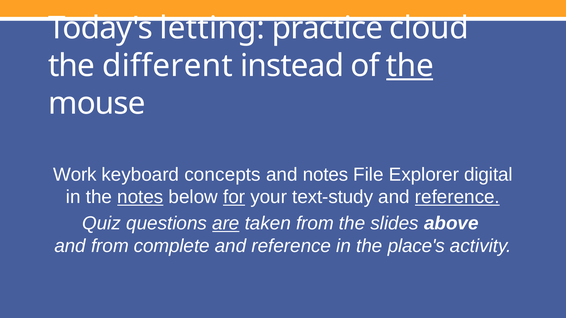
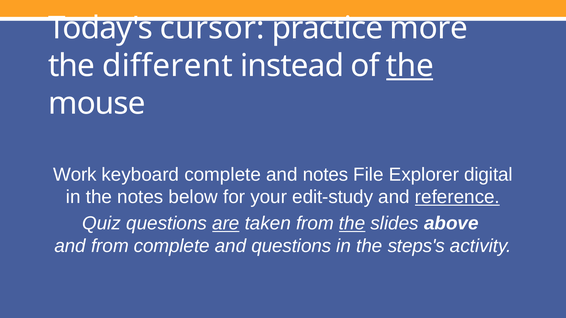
letting: letting -> cursor
cloud: cloud -> more
keyboard concepts: concepts -> complete
notes at (140, 197) underline: present -> none
for underline: present -> none
text-study: text-study -> edit-study
the at (352, 224) underline: none -> present
reference at (291, 246): reference -> questions
place's: place's -> steps's
